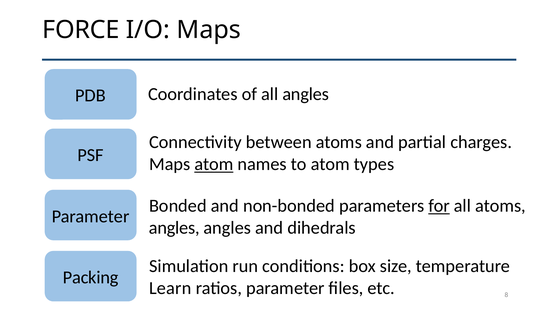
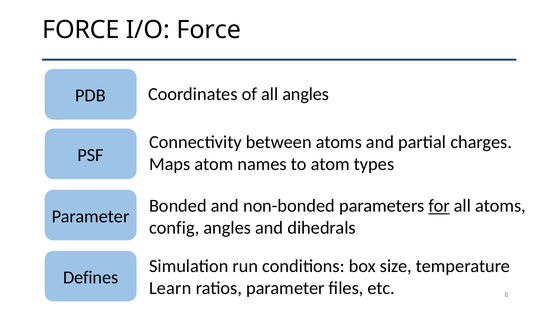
I/O Maps: Maps -> Force
atom at (214, 164) underline: present -> none
angles at (174, 228): angles -> config
Packing: Packing -> Defines
